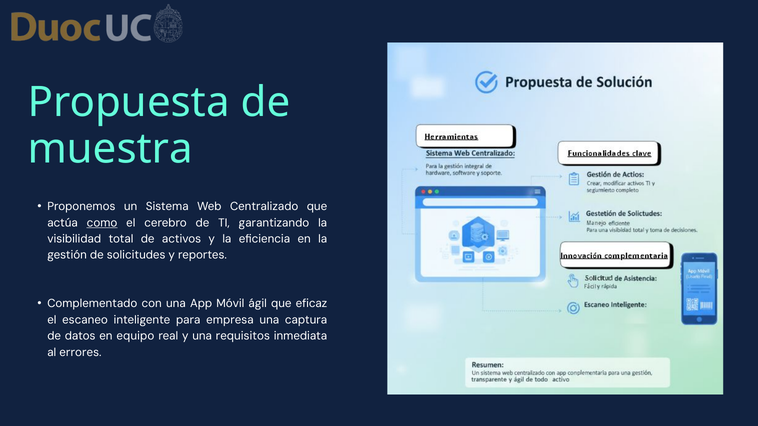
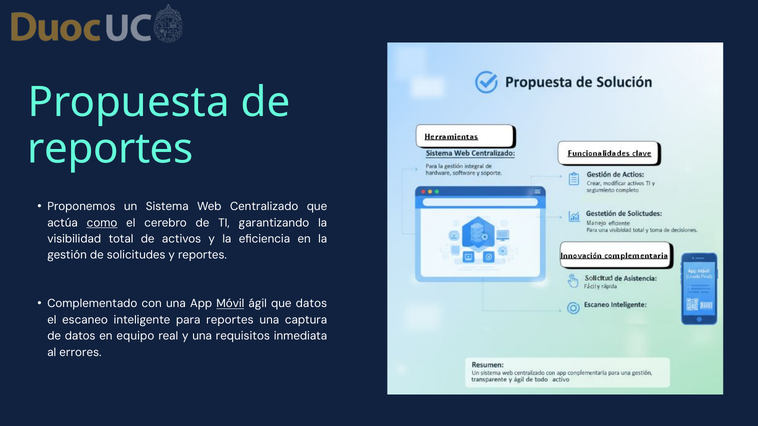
muestra at (110, 149): muestra -> reportes
Móvil underline: none -> present
que eficaz: eficaz -> datos
para empresa: empresa -> reportes
